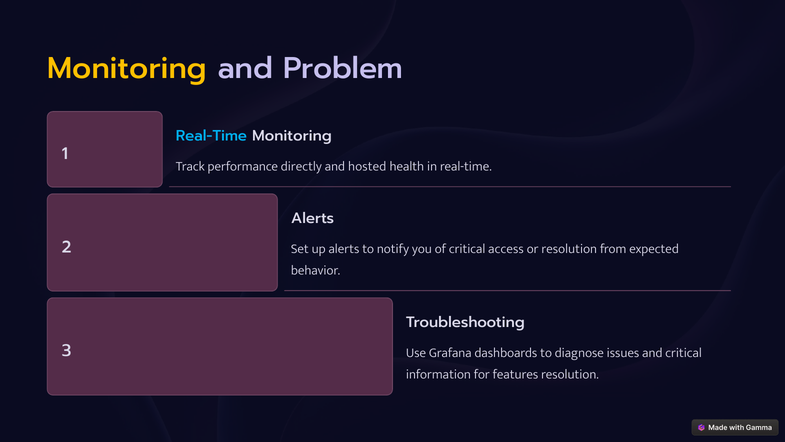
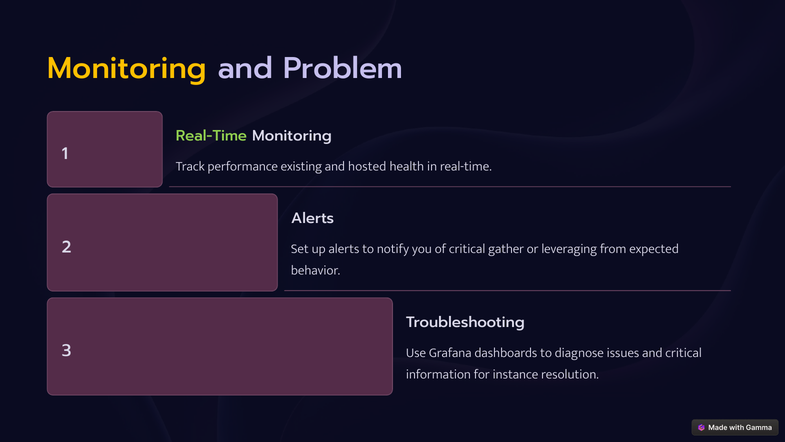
Real-Time at (211, 136) colour: light blue -> light green
directly: directly -> existing
access: access -> gather
or resolution: resolution -> leveraging
features: features -> instance
